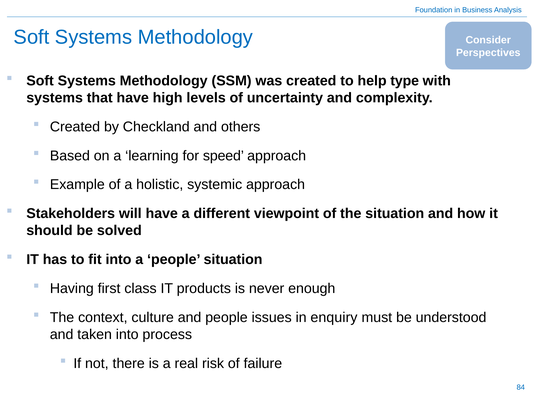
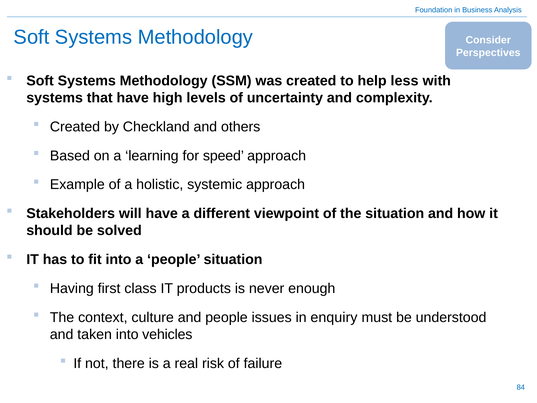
type: type -> less
process: process -> vehicles
